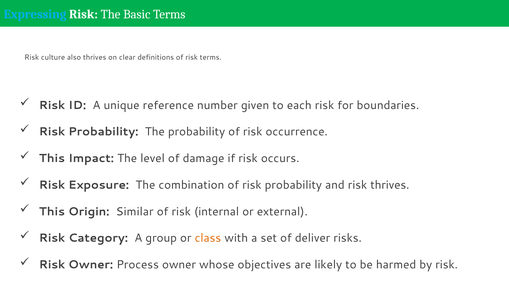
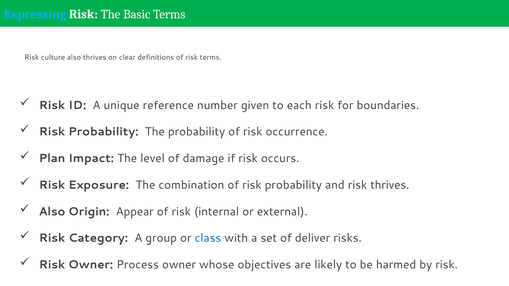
This at (52, 159): This -> Plan
This at (52, 212): This -> Also
Similar: Similar -> Appear
class colour: orange -> blue
